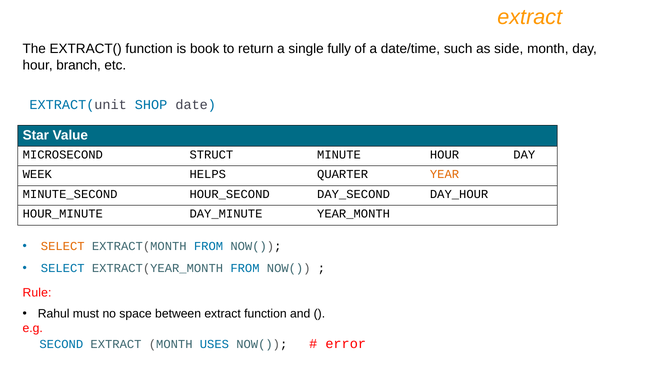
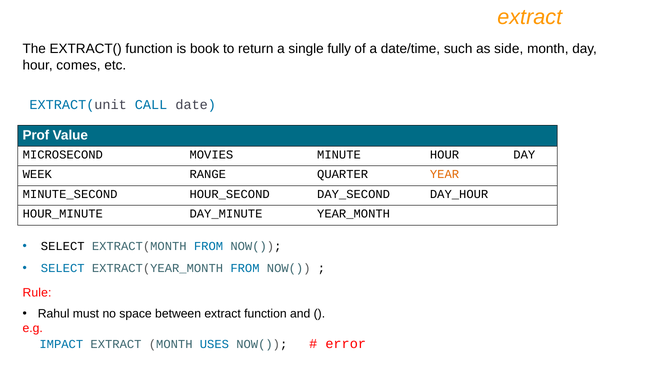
branch: branch -> comes
SHOP: SHOP -> CALL
Star: Star -> Prof
STRUCT: STRUCT -> MOVIES
HELPS: HELPS -> RANGE
SELECT at (63, 246) colour: orange -> black
SECOND: SECOND -> IMPACT
